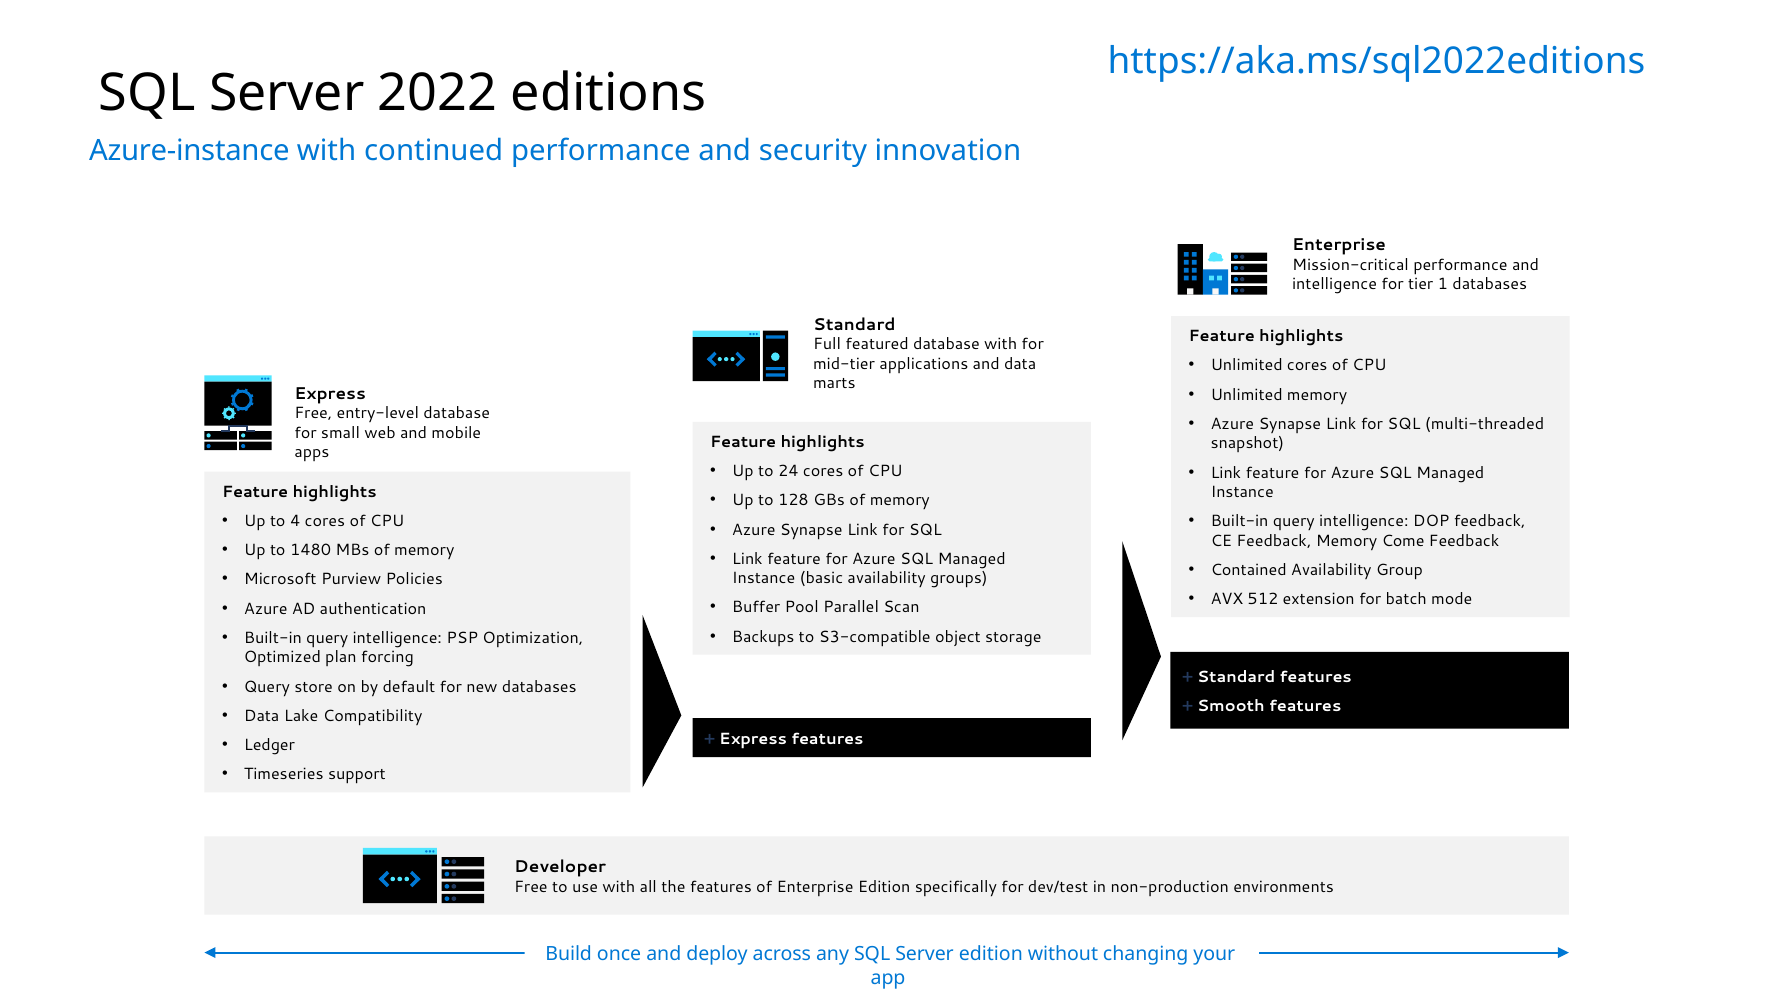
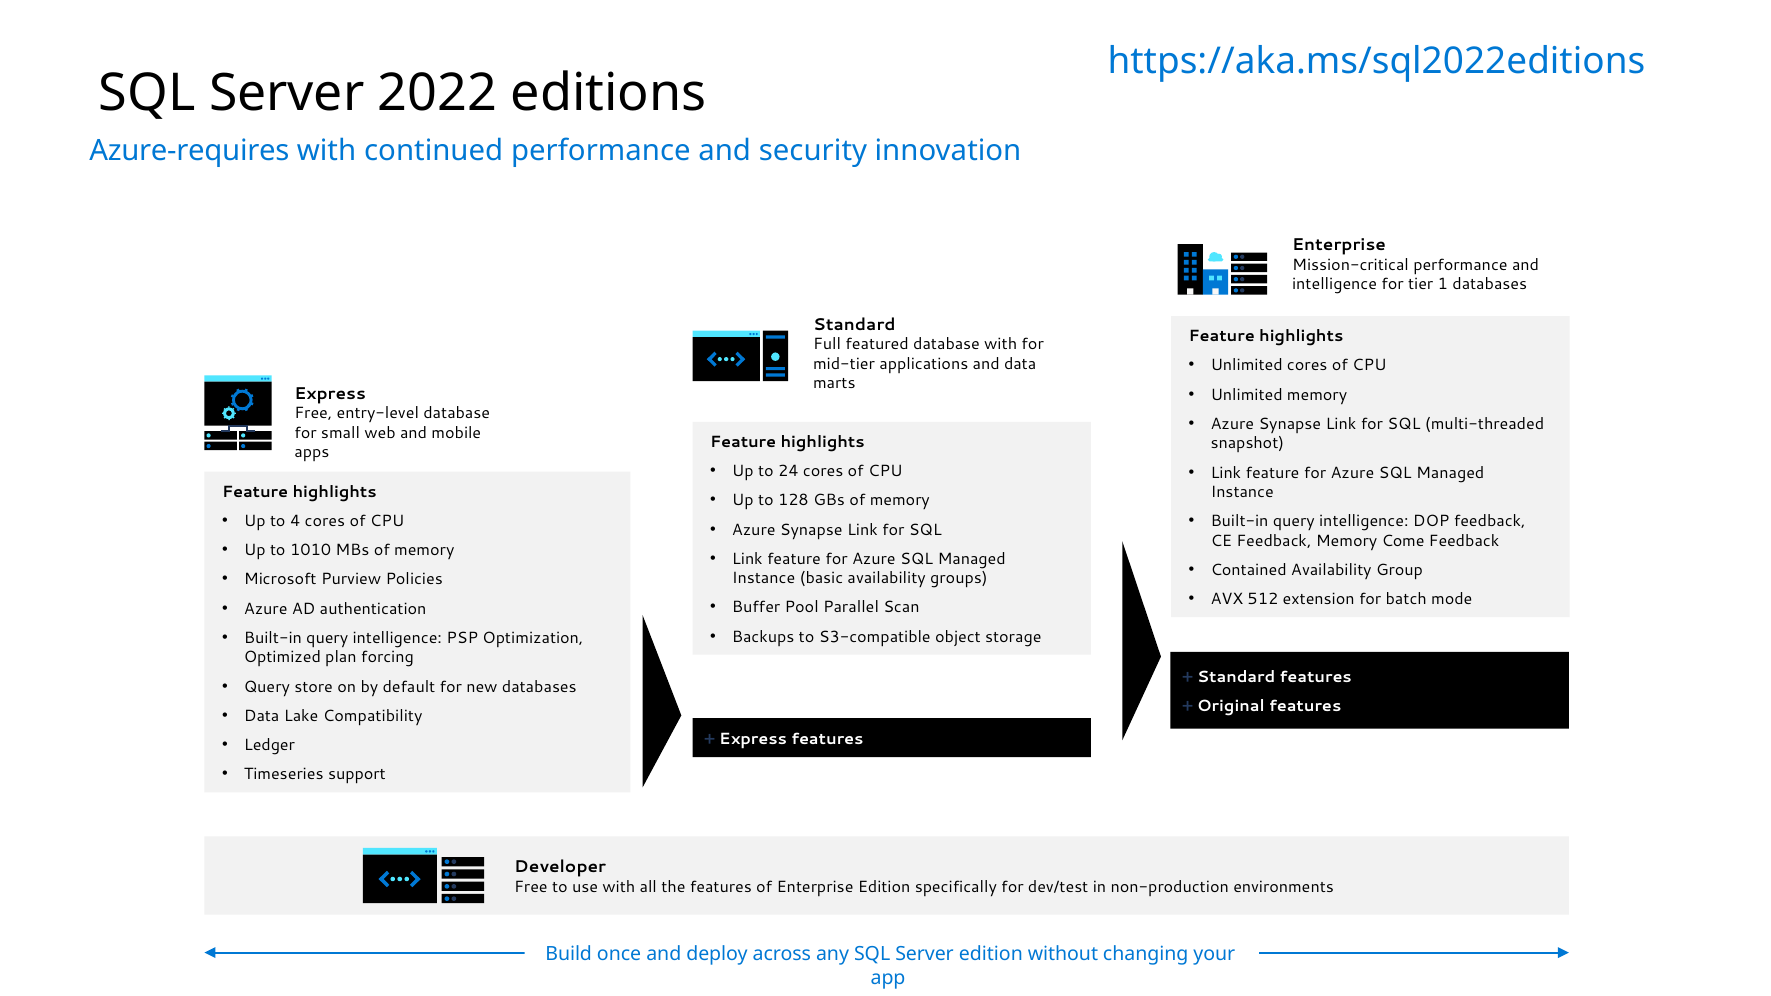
Azure-instance: Azure-instance -> Azure-requires
1480: 1480 -> 1010
Smooth: Smooth -> Original
